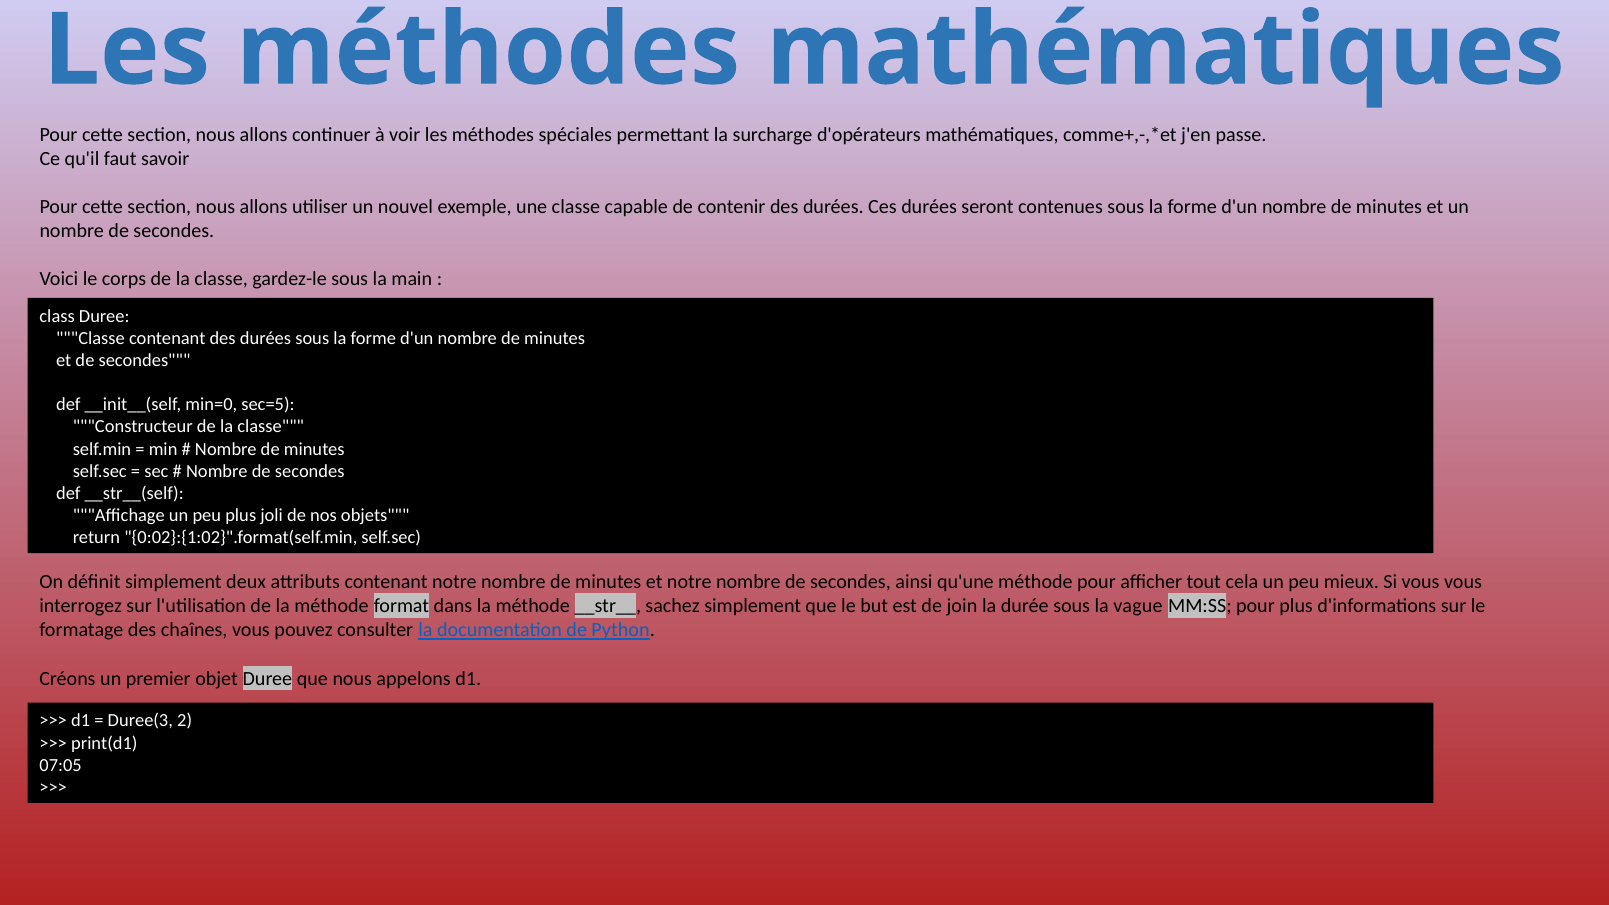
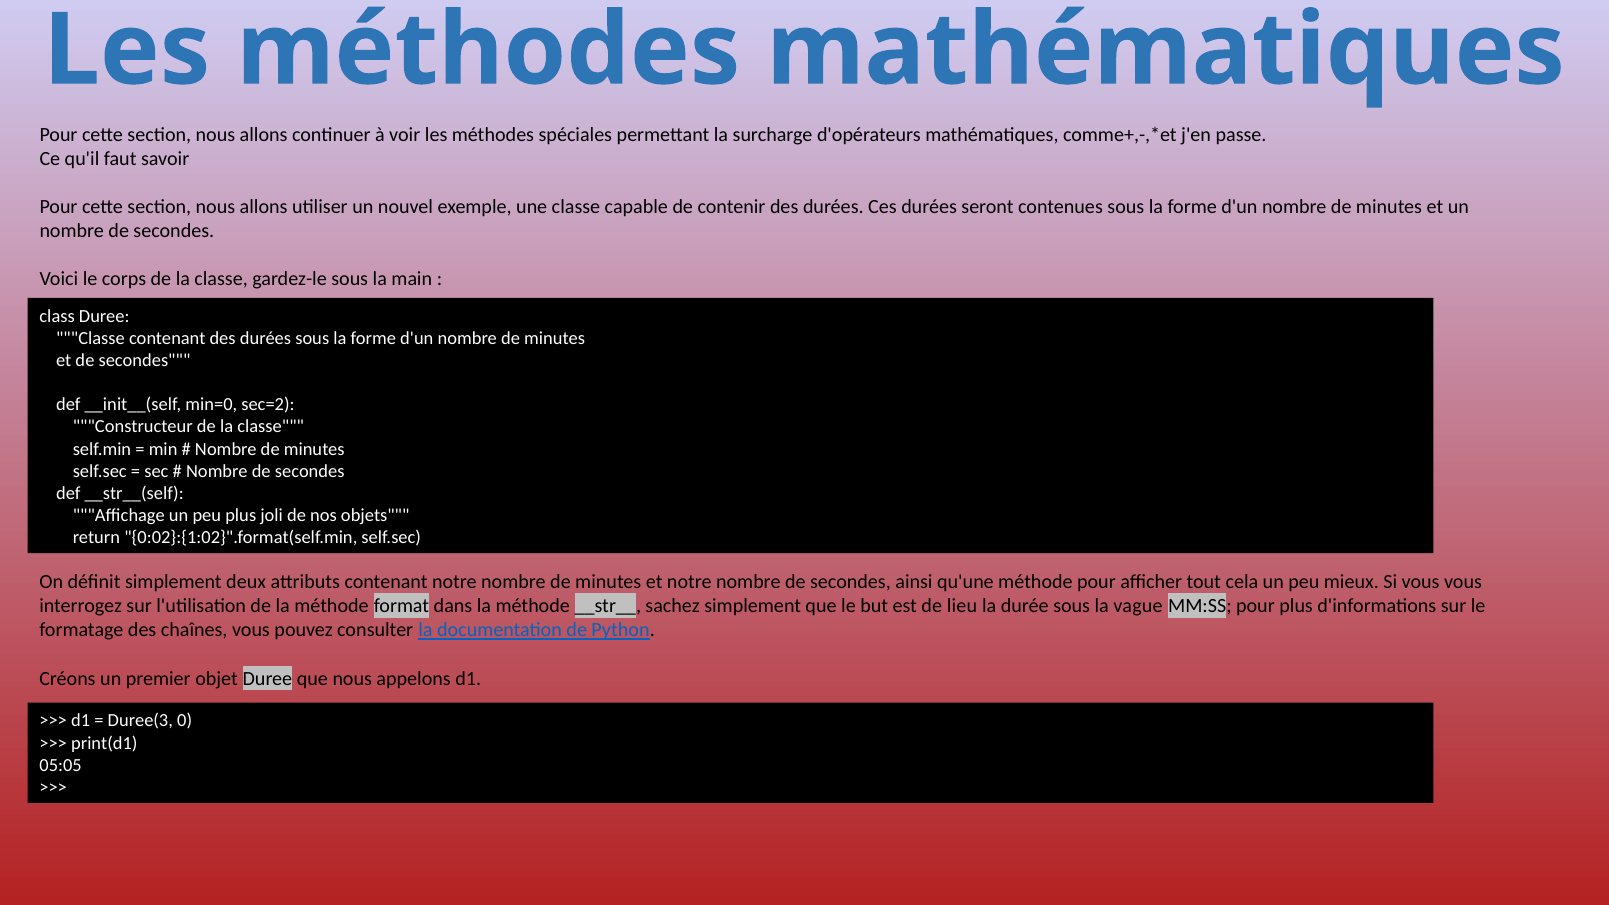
sec=5: sec=5 -> sec=2
join: join -> lieu
2: 2 -> 0
07:05: 07:05 -> 05:05
